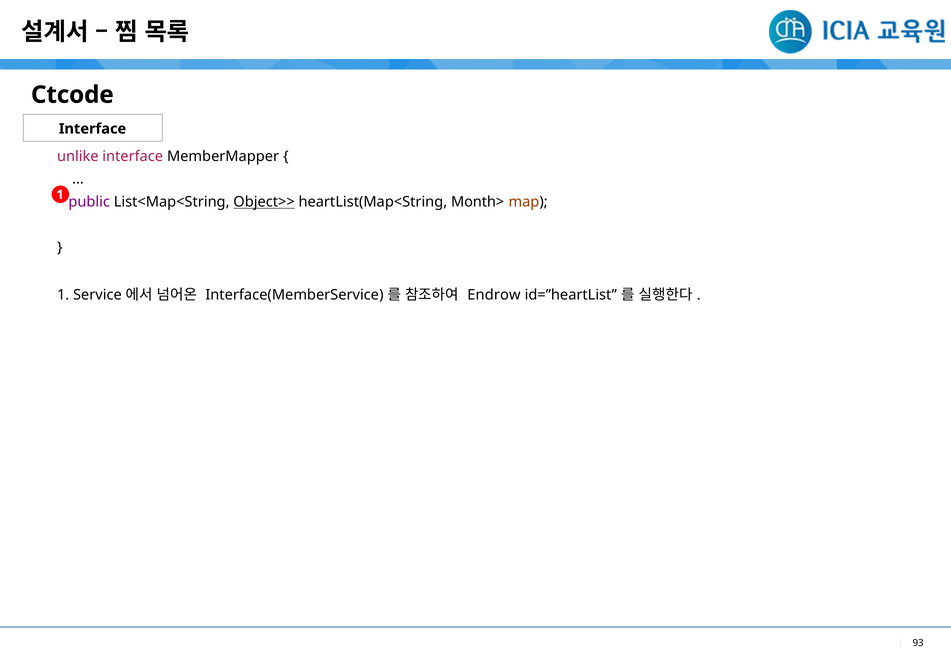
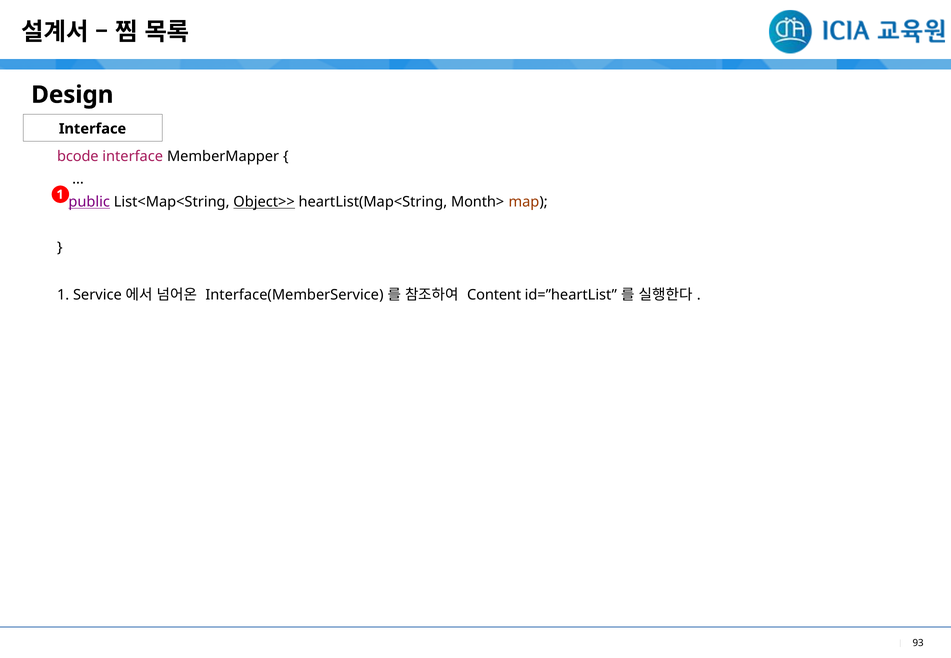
Ctcode: Ctcode -> Design
unlike: unlike -> bcode
public underline: none -> present
Endrow: Endrow -> Content
